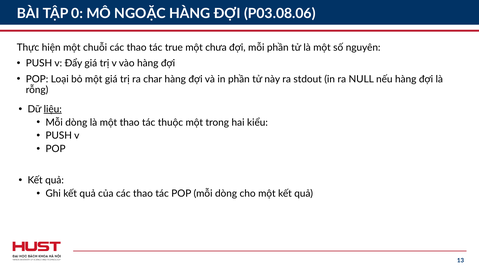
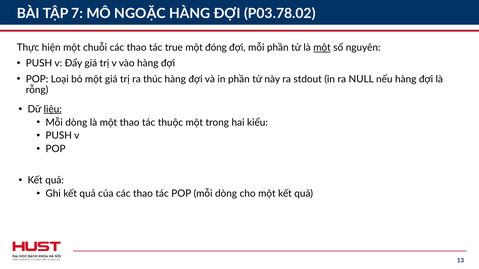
0: 0 -> 7
P03.08.06: P03.08.06 -> P03.78.02
chưa: chưa -> đóng
một at (322, 48) underline: none -> present
char: char -> thúc
